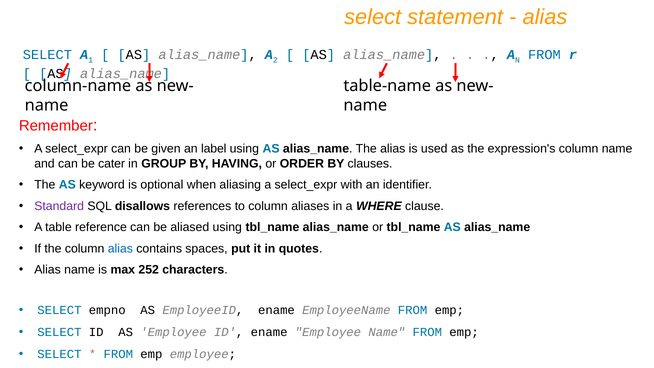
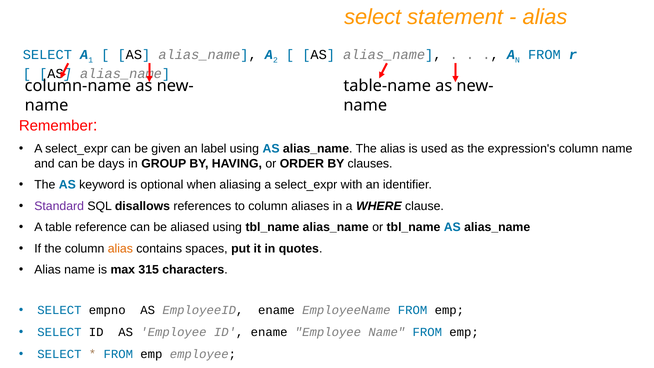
cater: cater -> days
alias at (120, 249) colour: blue -> orange
252: 252 -> 315
